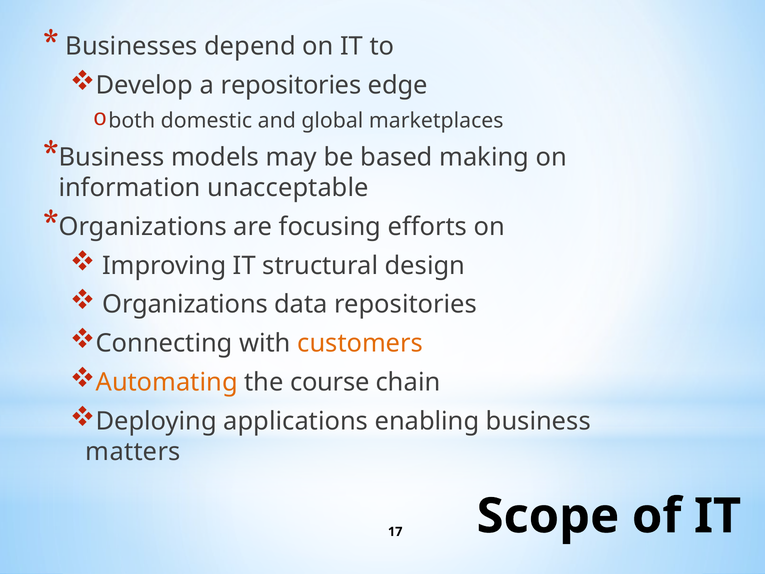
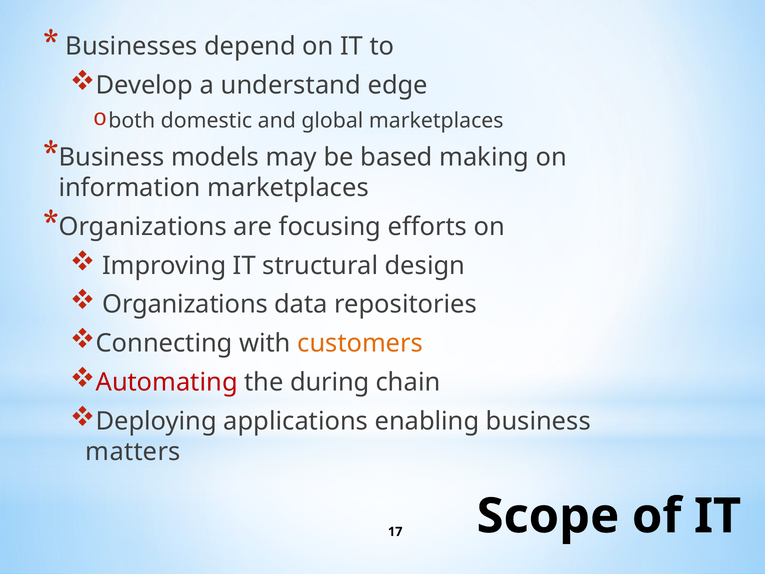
a repositories: repositories -> understand
information unacceptable: unacceptable -> marketplaces
Automating colour: orange -> red
course: course -> during
